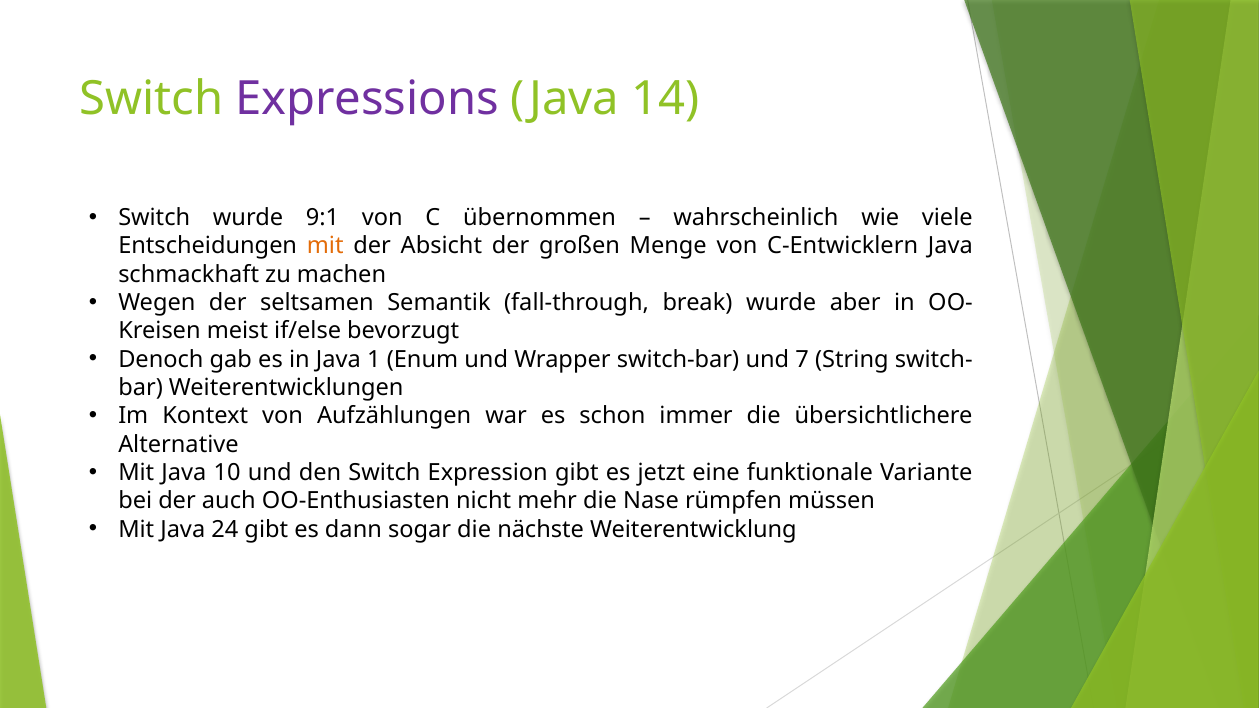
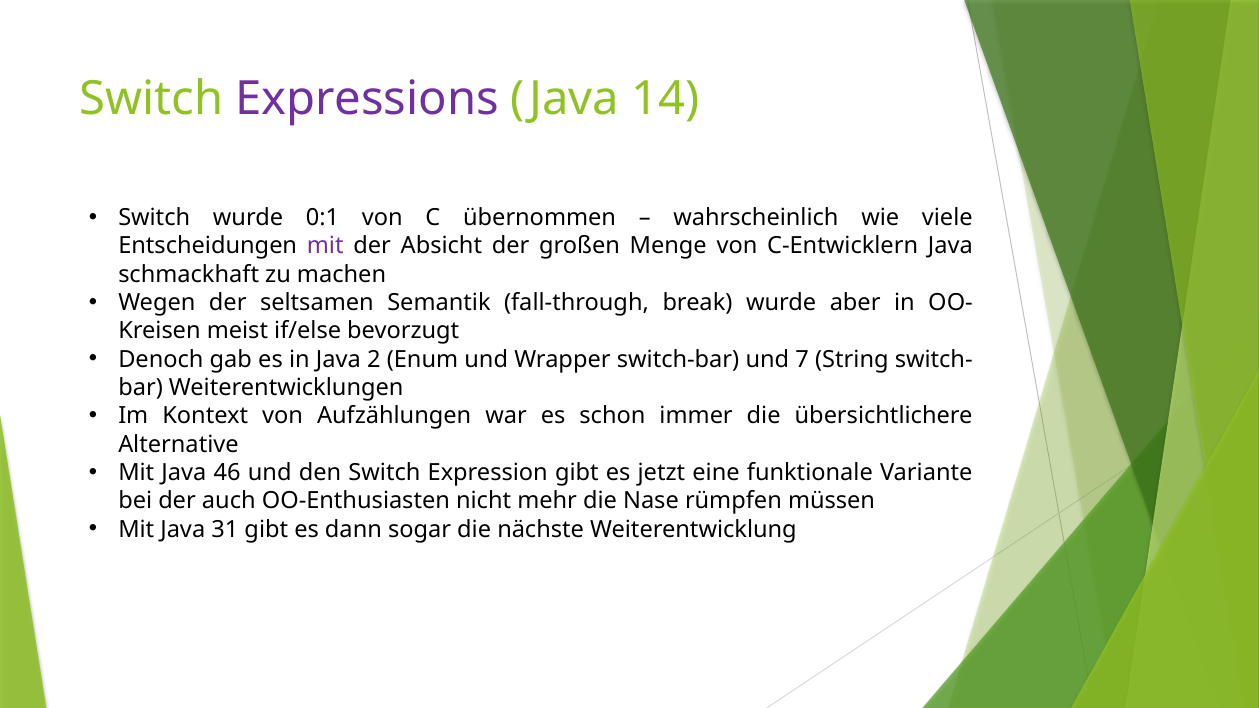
9:1: 9:1 -> 0:1
mit at (325, 246) colour: orange -> purple
1: 1 -> 2
10: 10 -> 46
24: 24 -> 31
